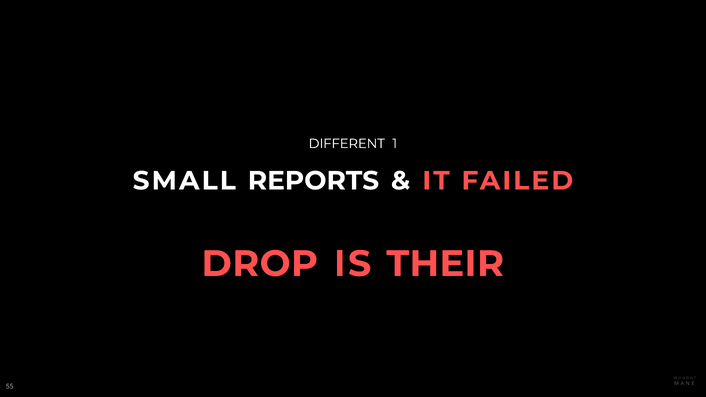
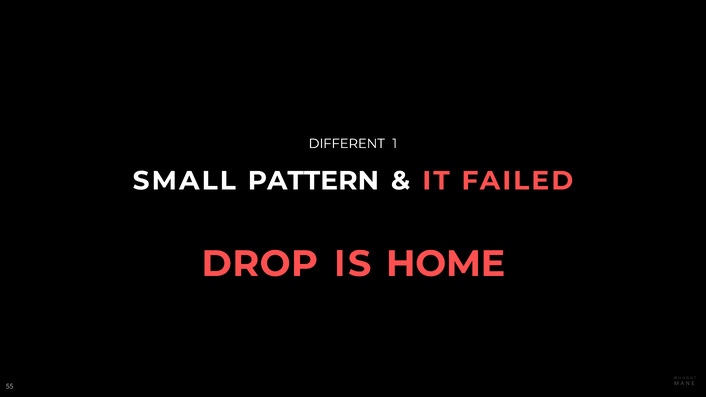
REPORTS: REPORTS -> PATTERN
THEIR: THEIR -> HOME
